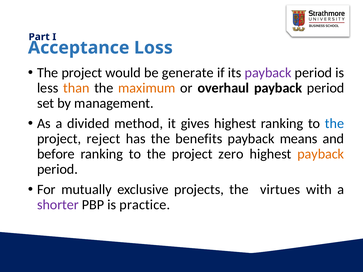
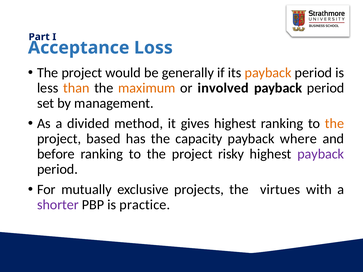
generate: generate -> generally
payback at (268, 73) colour: purple -> orange
overhaul: overhaul -> involved
the at (335, 124) colour: blue -> orange
reject: reject -> based
benefits: benefits -> capacity
means: means -> where
zero: zero -> risky
payback at (321, 154) colour: orange -> purple
